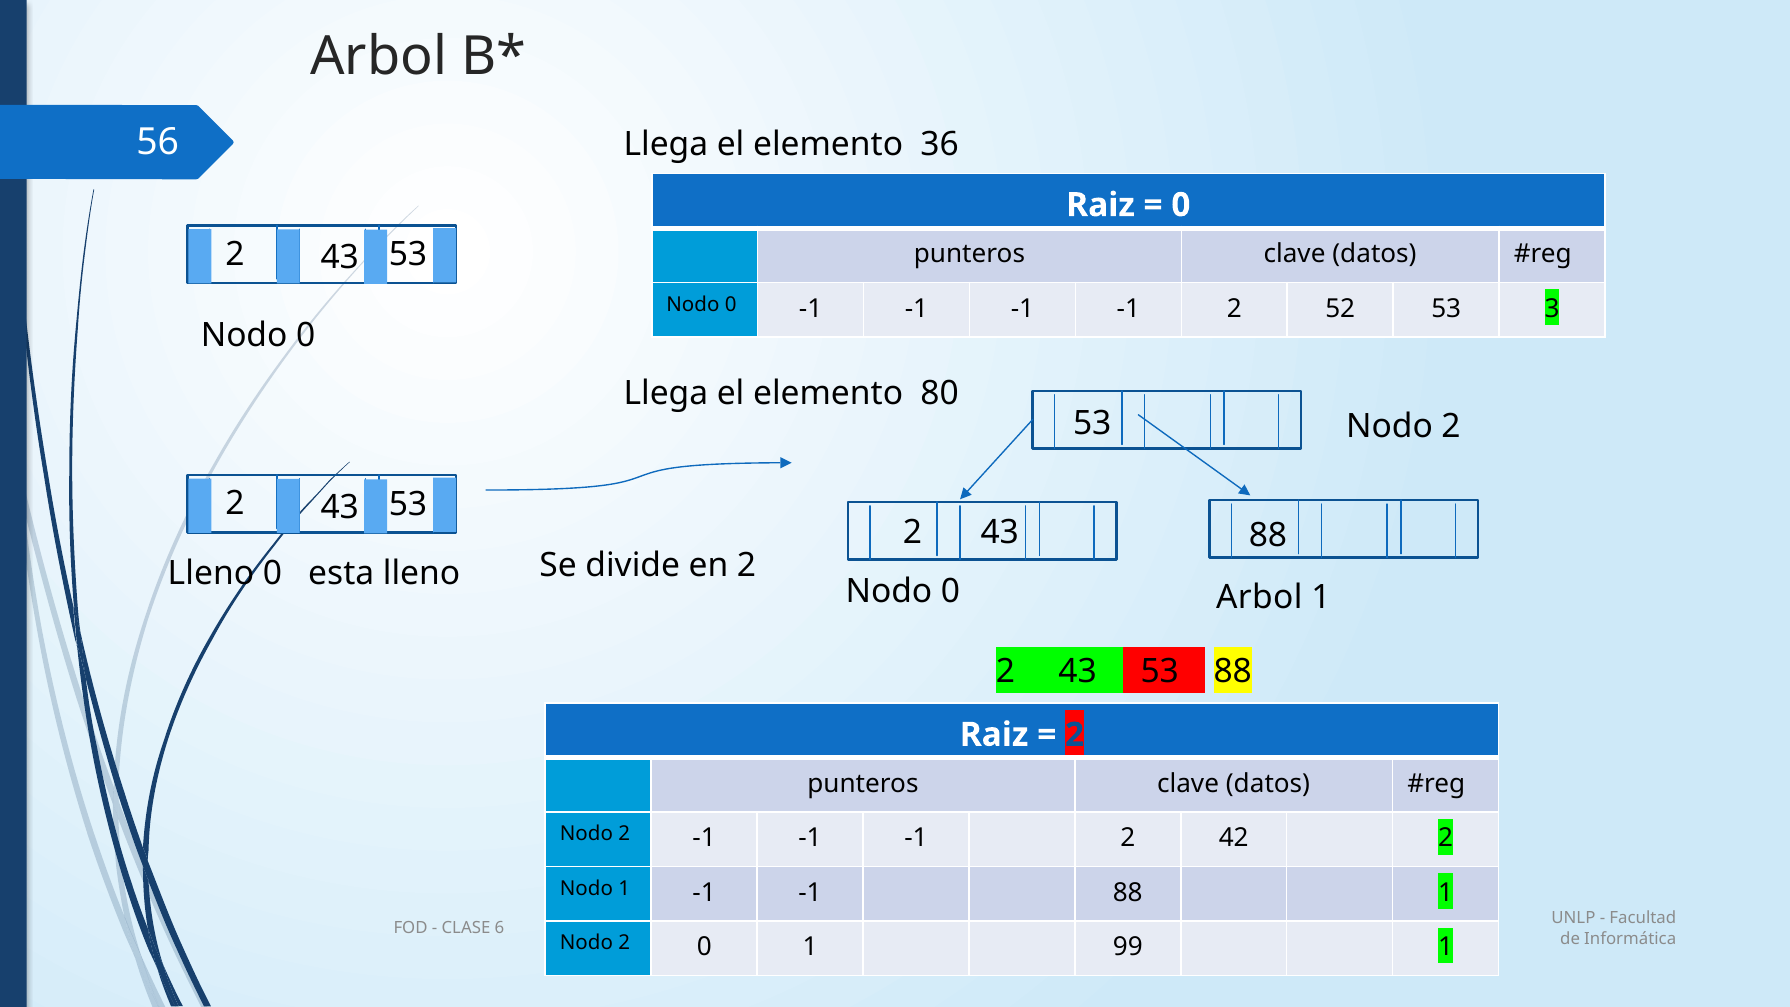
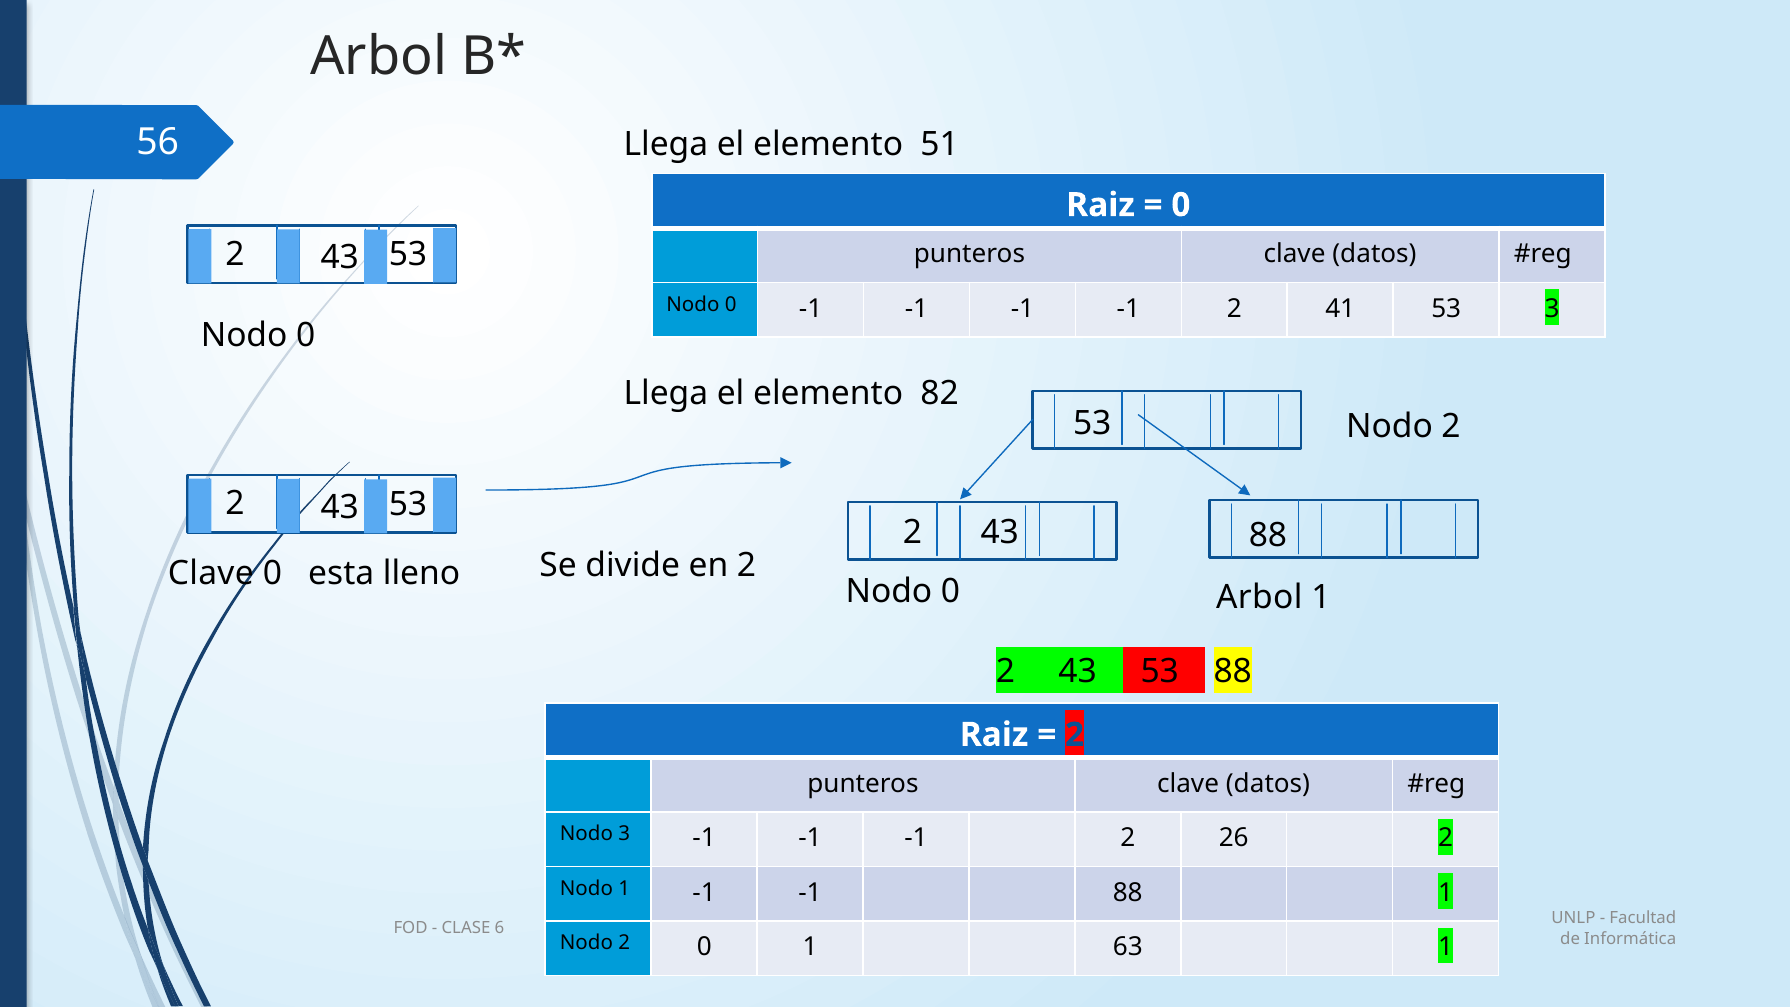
36: 36 -> 51
52: 52 -> 41
80: 80 -> 82
Lleno at (211, 573): Lleno -> Clave
2 at (624, 834): 2 -> 3
42: 42 -> 26
99: 99 -> 63
